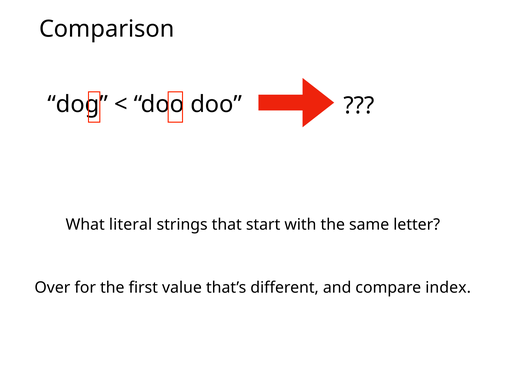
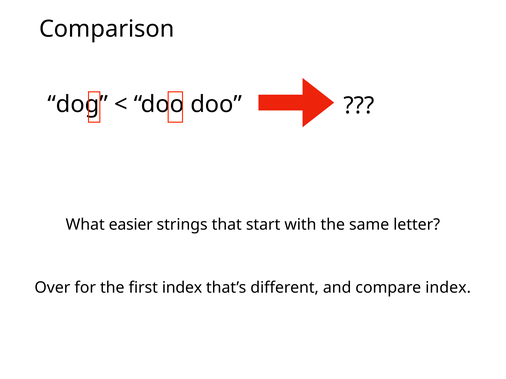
literal: literal -> easier
first value: value -> index
